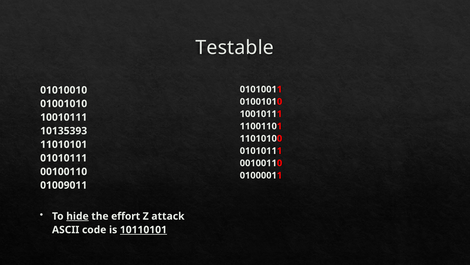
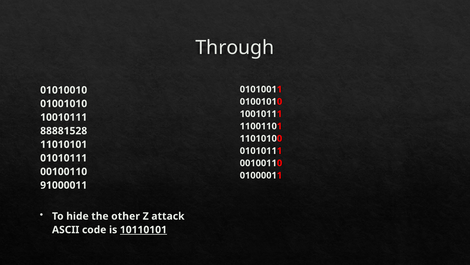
Testable: Testable -> Through
10135393: 10135393 -> 88881528
01009011: 01009011 -> 91000011
hide underline: present -> none
effort: effort -> other
